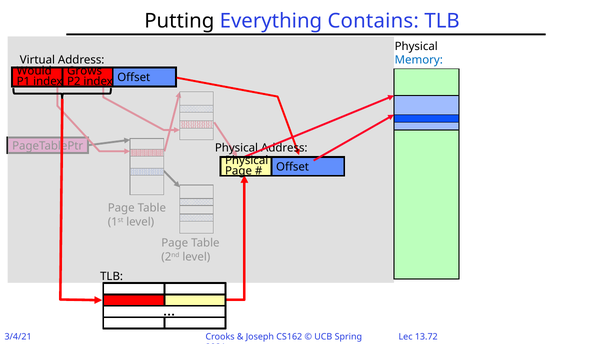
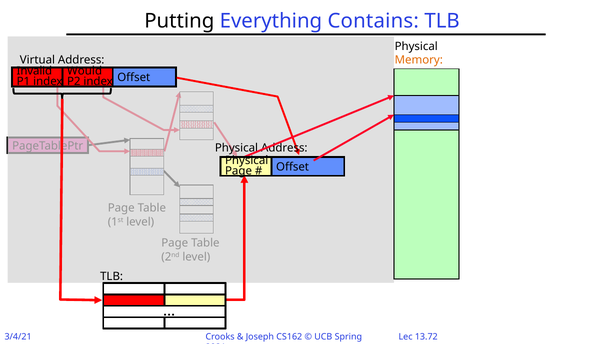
Memory colour: blue -> orange
Would: Would -> Invalid
Grows: Grows -> Would
